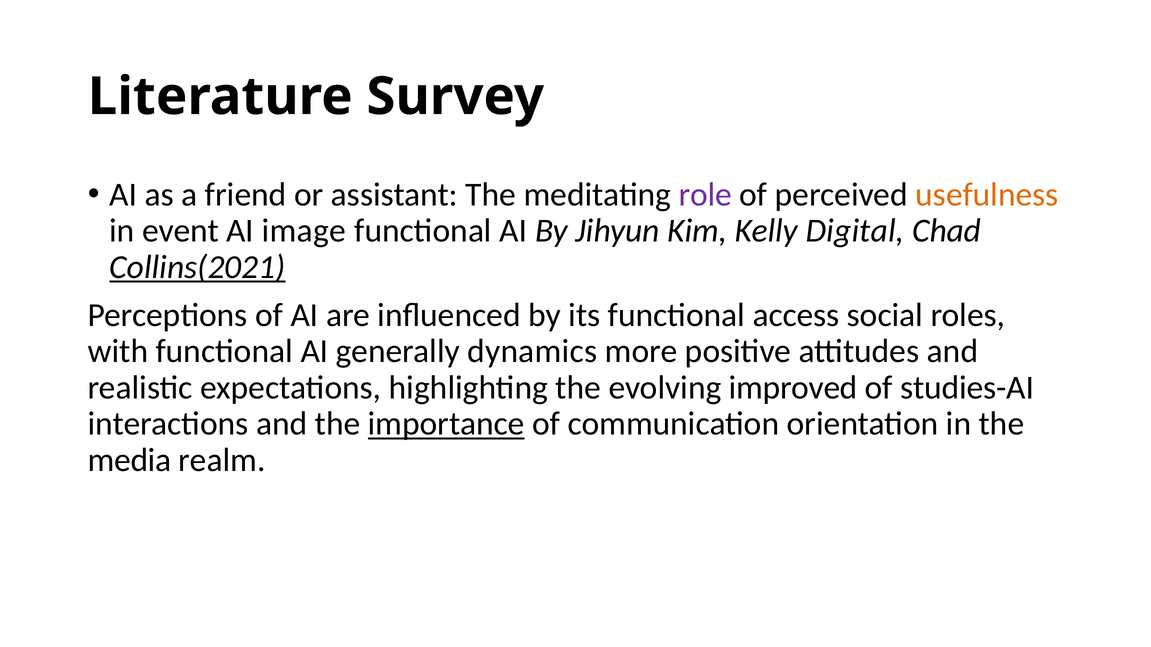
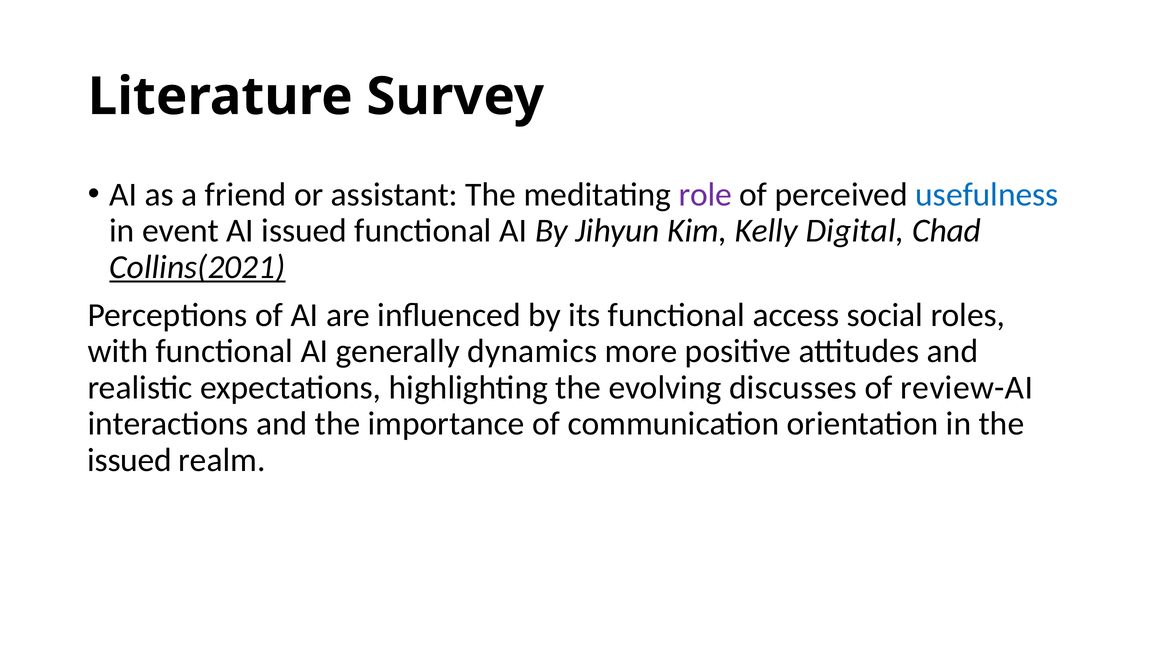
usefulness colour: orange -> blue
AI image: image -> issued
improved: improved -> discusses
studies-AI: studies-AI -> review-AI
importance underline: present -> none
media at (130, 460): media -> issued
